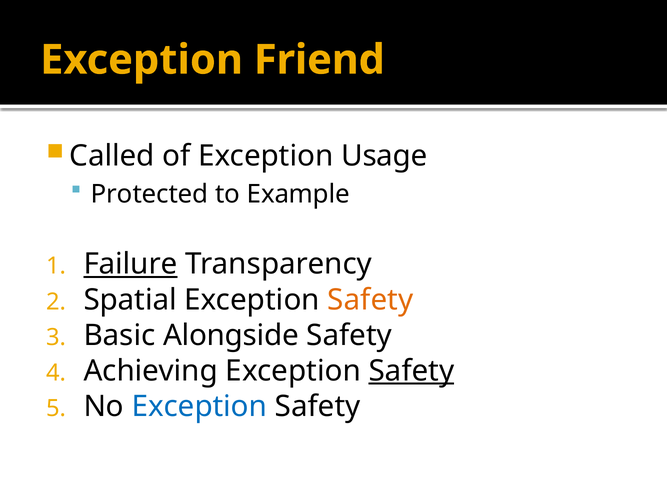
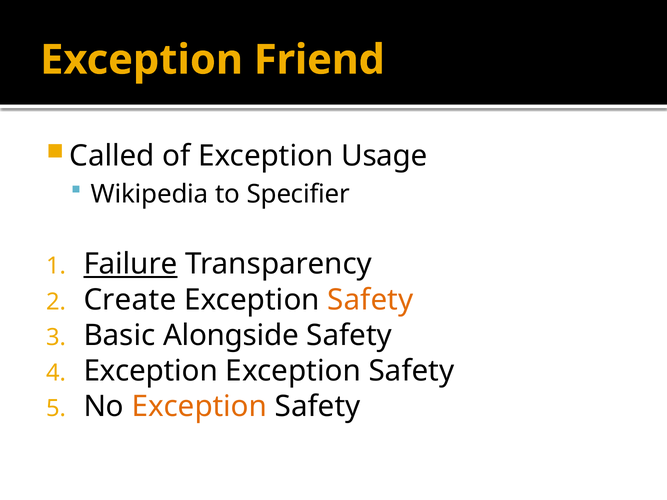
Protected: Protected -> Wikipedia
Example: Example -> Specifier
Spatial: Spatial -> Create
Achieving at (151, 371): Achieving -> Exception
Safety at (411, 371) underline: present -> none
Exception at (199, 407) colour: blue -> orange
